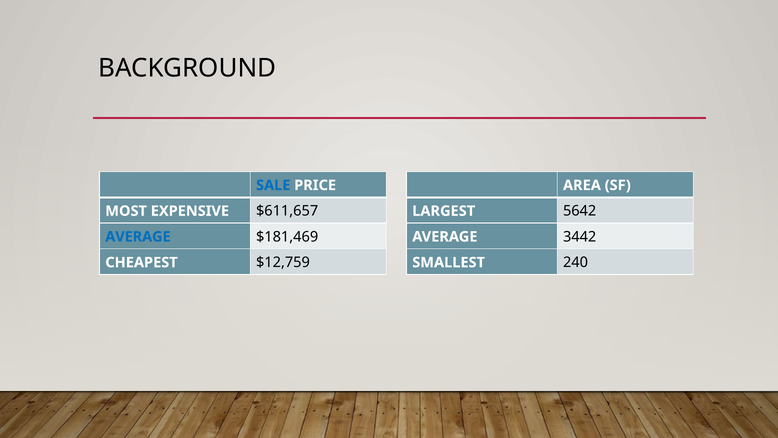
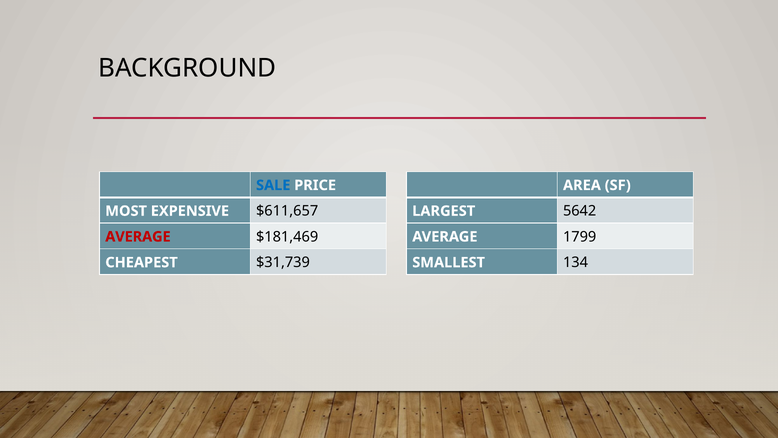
AVERAGE at (138, 237) colour: blue -> red
3442: 3442 -> 1799
$12,759: $12,759 -> $31,739
240: 240 -> 134
